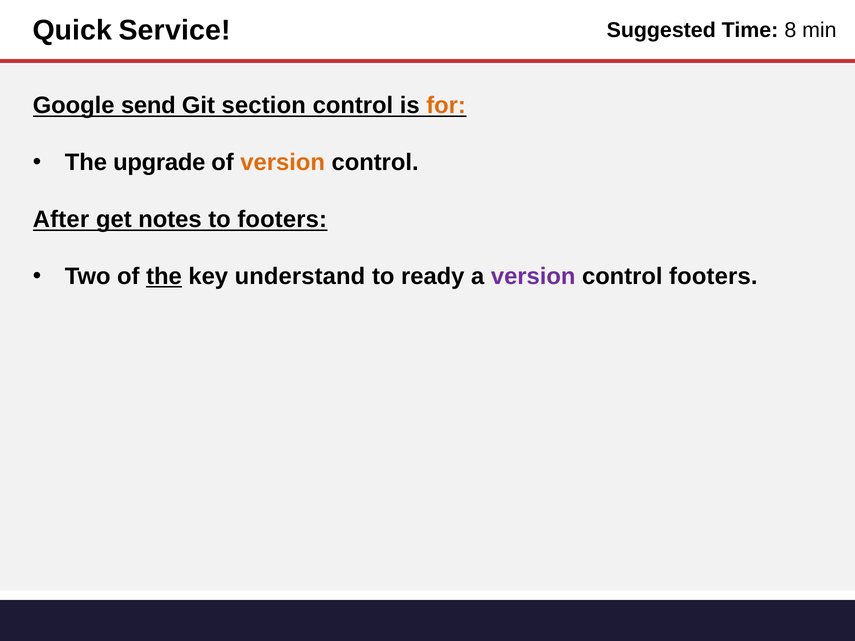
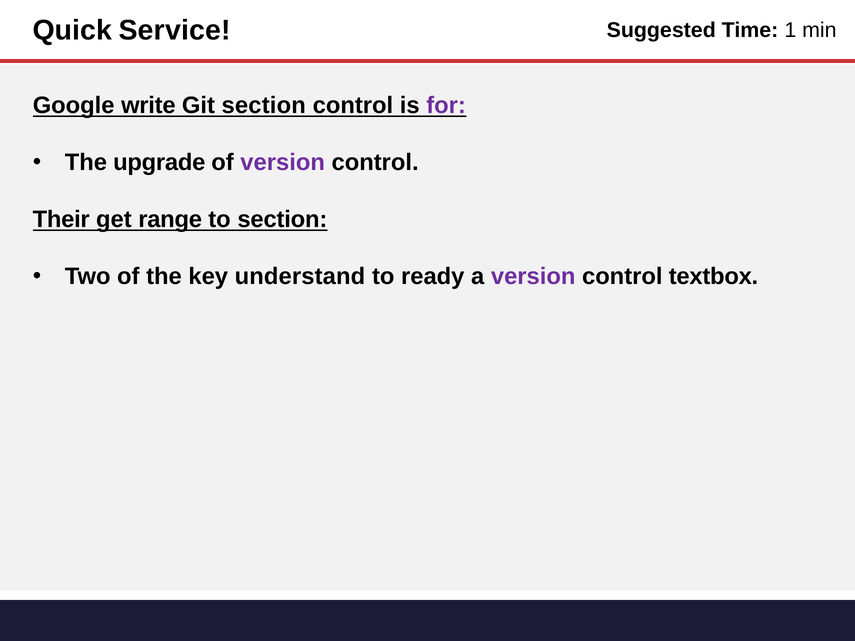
8: 8 -> 1
send: send -> write
for colour: orange -> purple
version at (283, 163) colour: orange -> purple
After: After -> Their
notes: notes -> range
to footers: footers -> section
the at (164, 277) underline: present -> none
control footers: footers -> textbox
